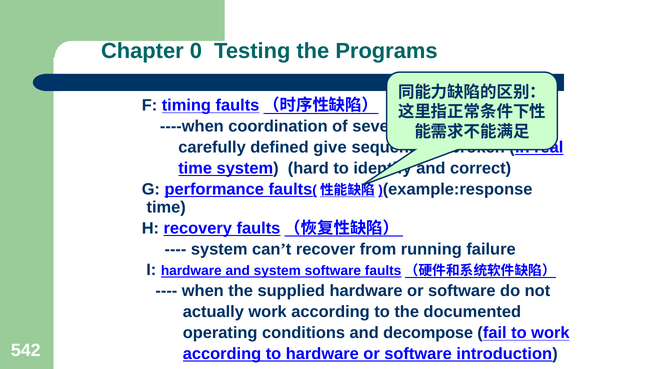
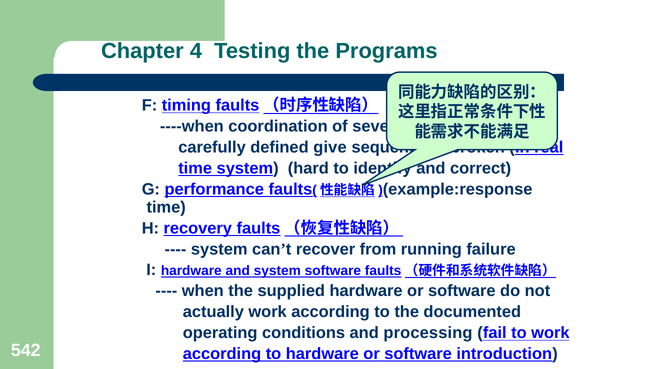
0: 0 -> 4
decompose: decompose -> processing
